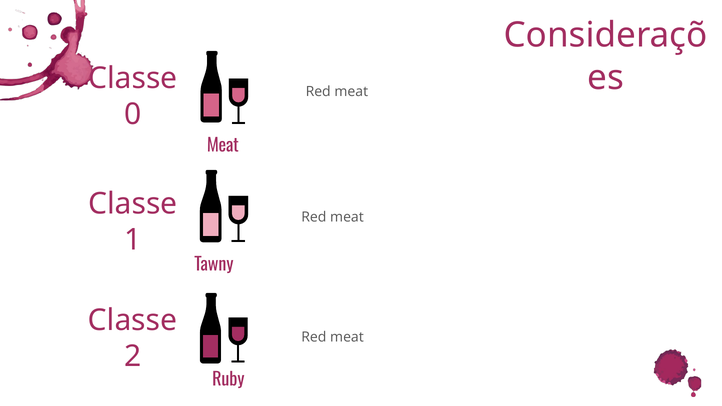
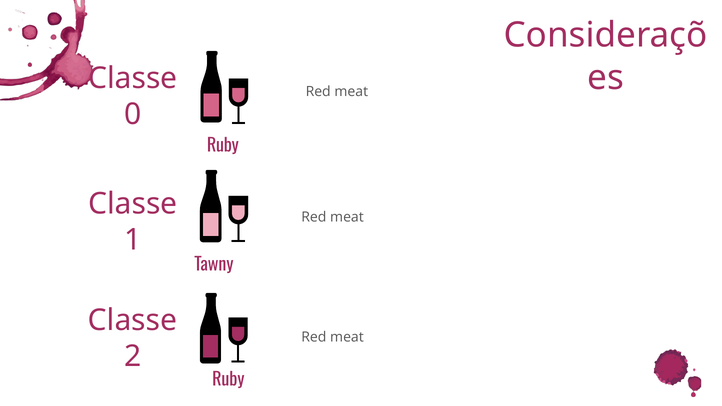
Meat at (223, 146): Meat -> Ruby
